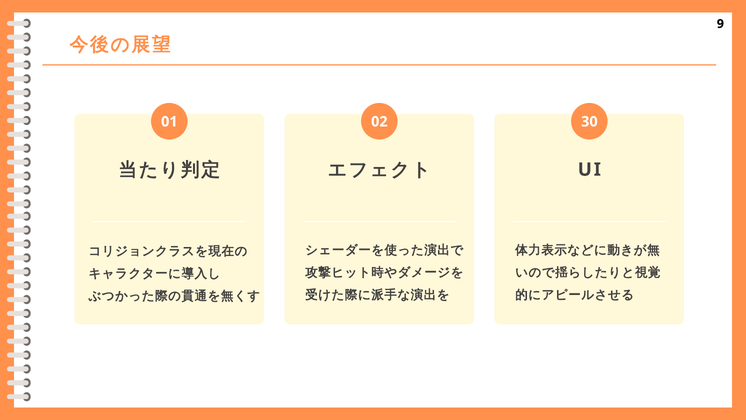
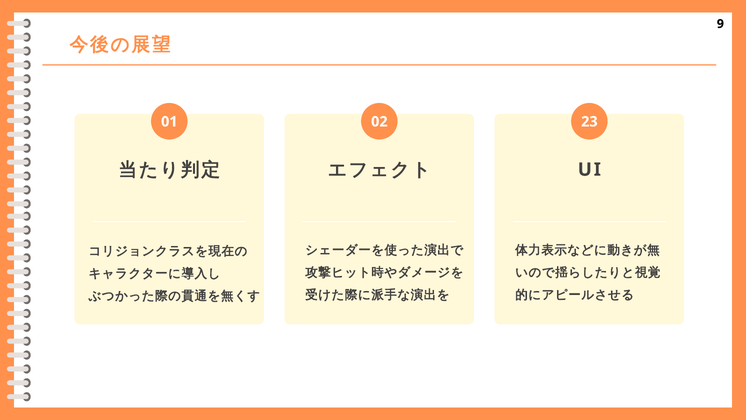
30: 30 -> 23
